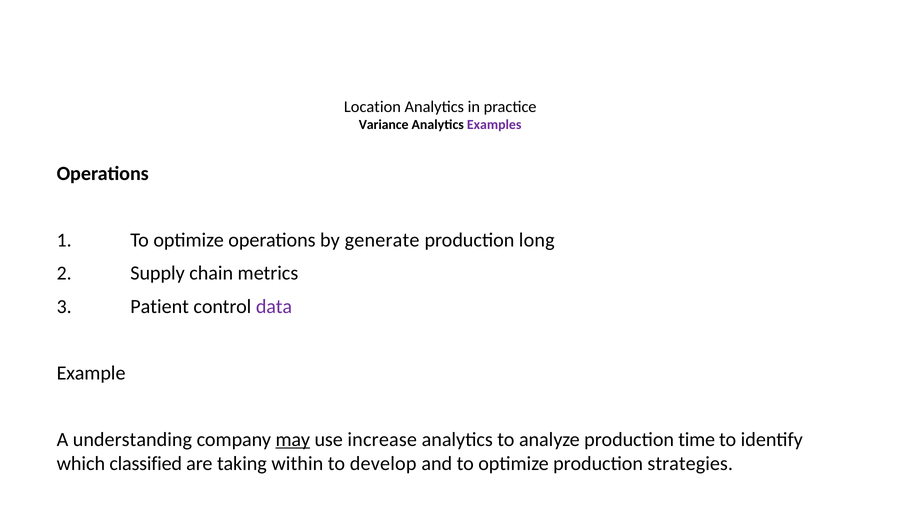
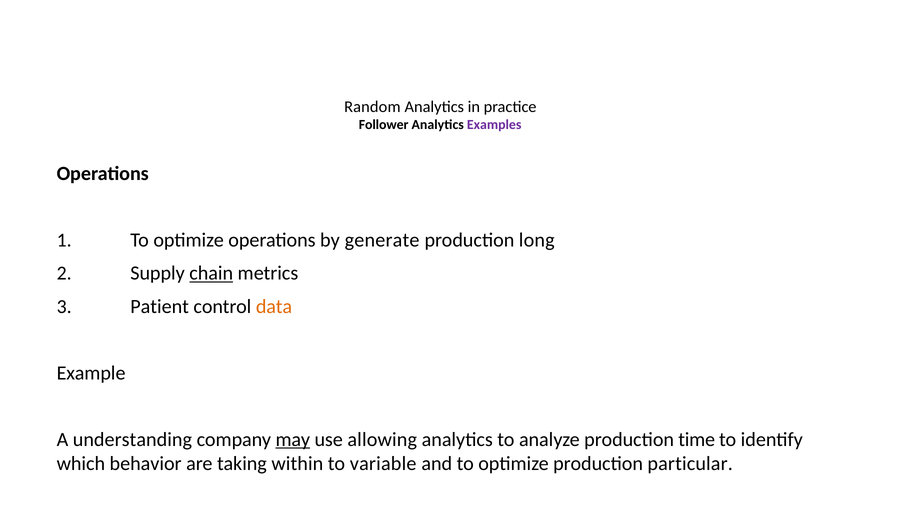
Location: Location -> Random
Variance: Variance -> Follower
chain underline: none -> present
data colour: purple -> orange
increase: increase -> allowing
classified: classified -> behavior
develop: develop -> variable
strategies: strategies -> particular
